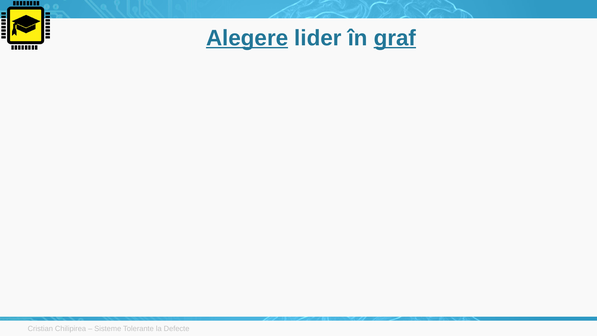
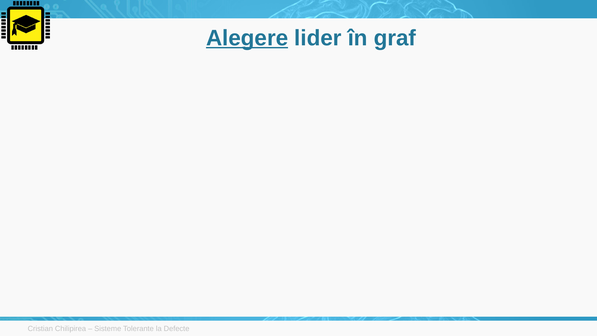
graf underline: present -> none
